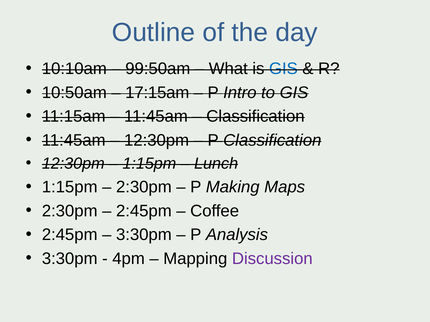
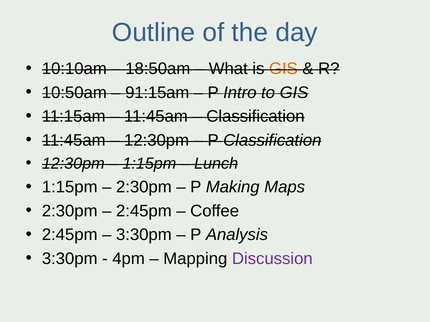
99:50am: 99:50am -> 18:50am
GIS at (283, 69) colour: blue -> orange
17:15am: 17:15am -> 91:15am
